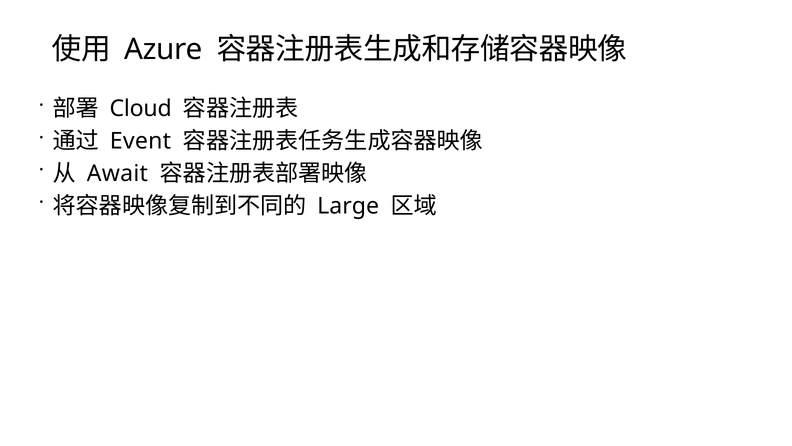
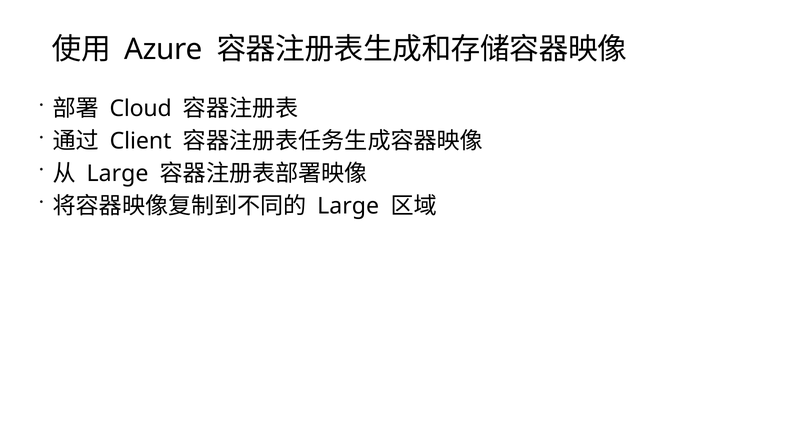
Event: Event -> Client
Await at (117, 173): Await -> Large
